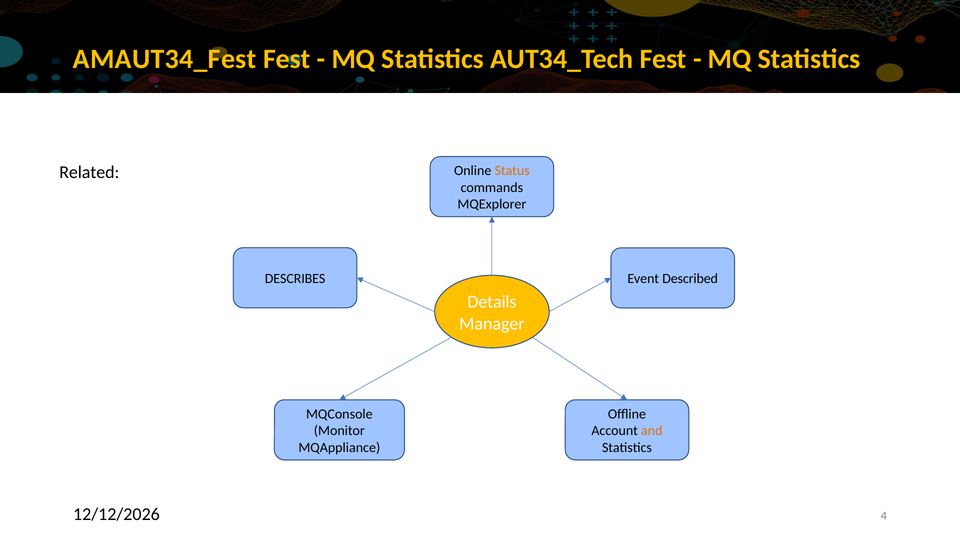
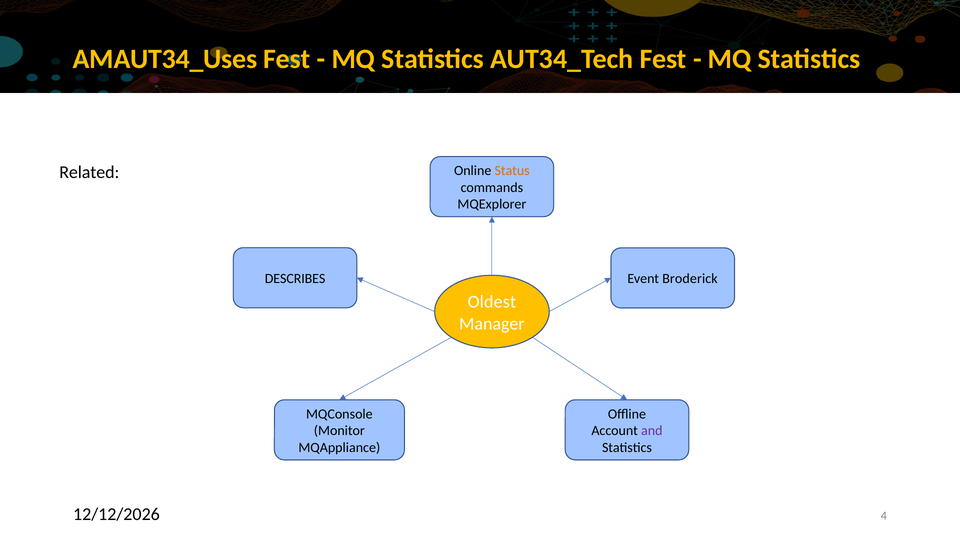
AMAUT34_Fest: AMAUT34_Fest -> AMAUT34_Uses
Described: Described -> Broderick
Details: Details -> Oldest
and colour: orange -> purple
